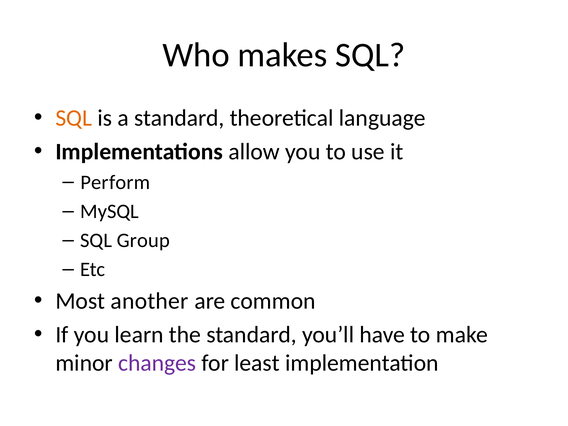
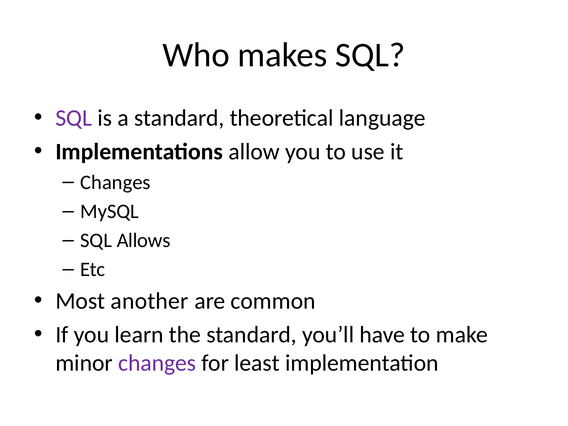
SQL at (74, 118) colour: orange -> purple
Perform at (115, 182): Perform -> Changes
Group: Group -> Allows
